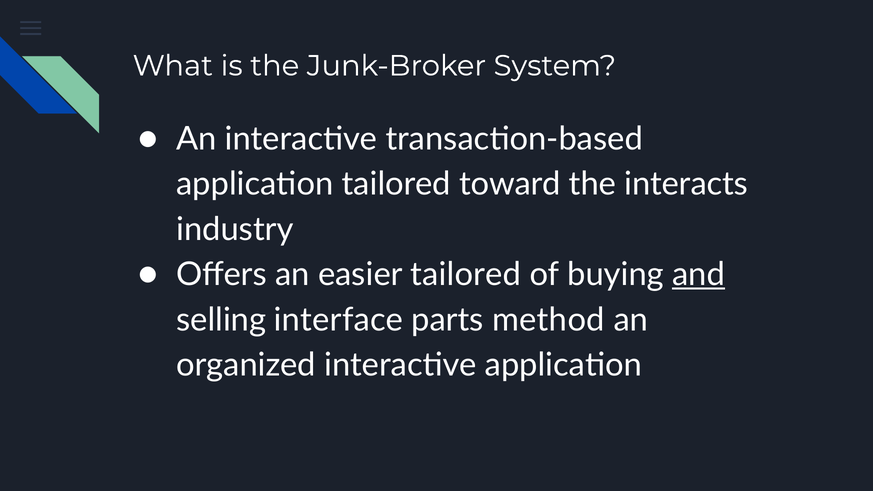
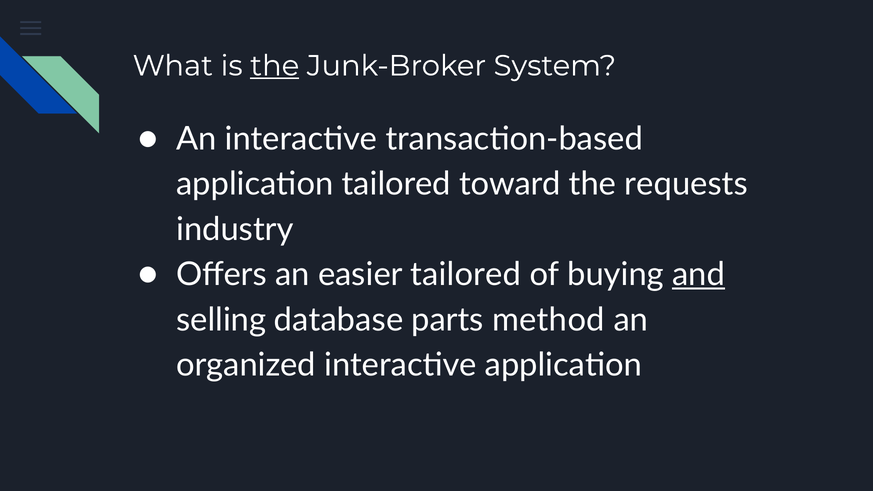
the at (275, 66) underline: none -> present
interacts: interacts -> requests
interface: interface -> database
